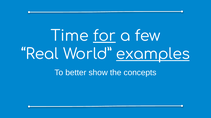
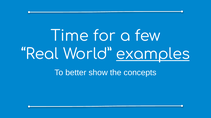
for underline: present -> none
